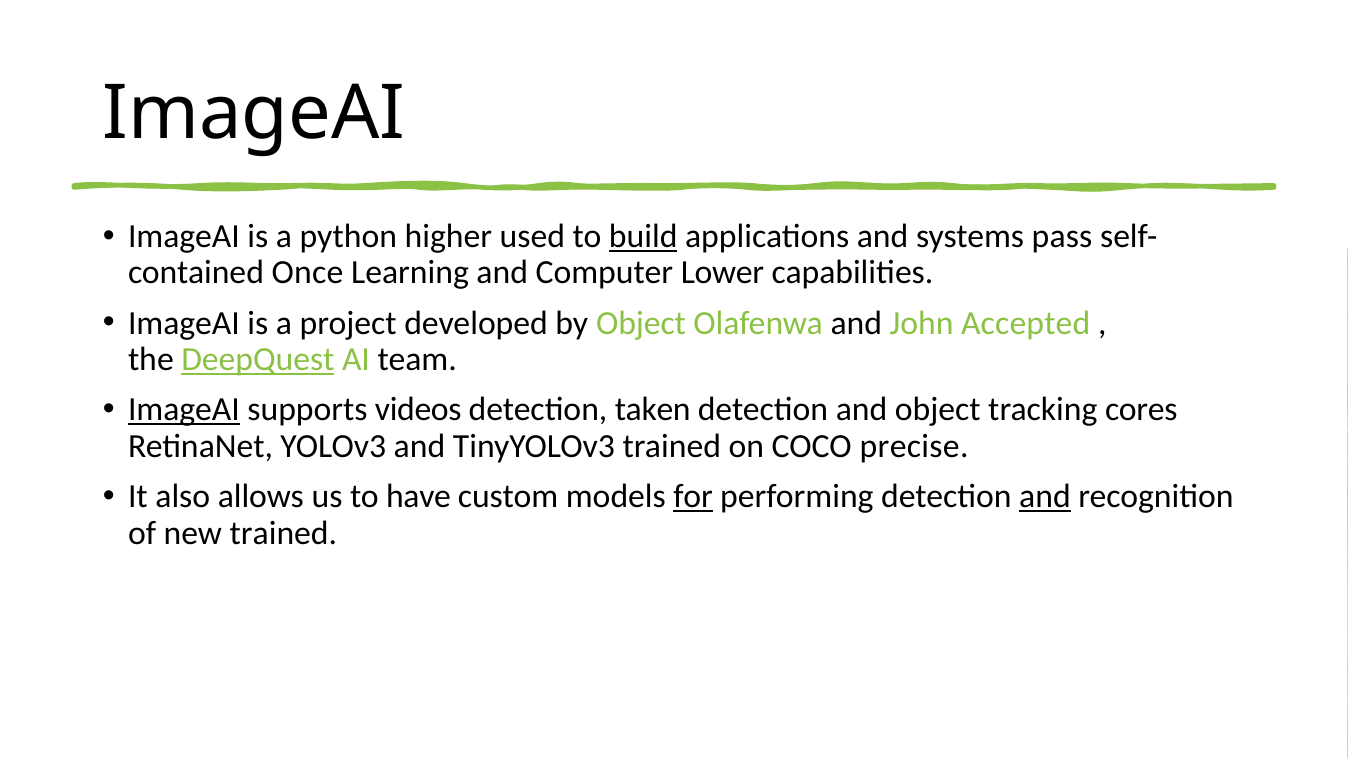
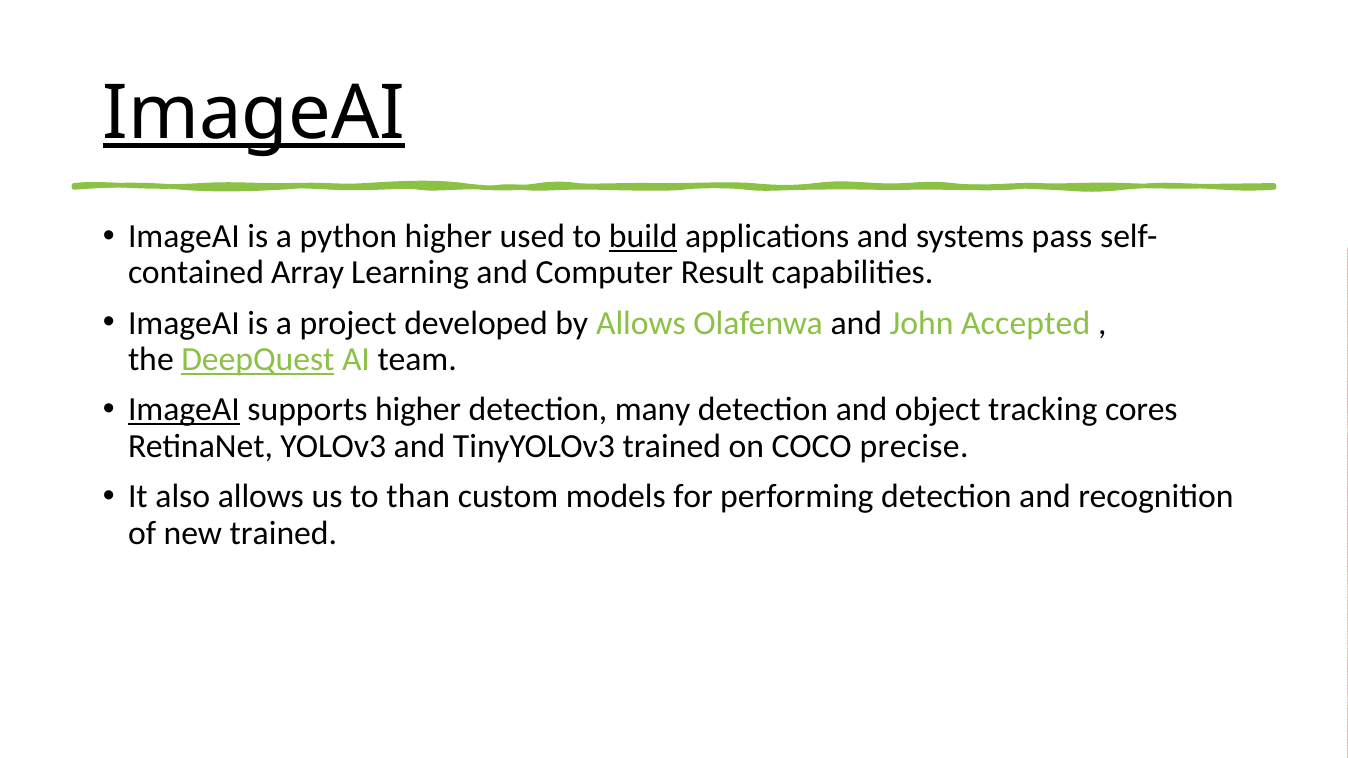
ImageAI at (254, 113) underline: none -> present
Once: Once -> Array
Lower: Lower -> Result
by Object: Object -> Allows
supports videos: videos -> higher
taken: taken -> many
have: have -> than
for underline: present -> none
and at (1045, 497) underline: present -> none
